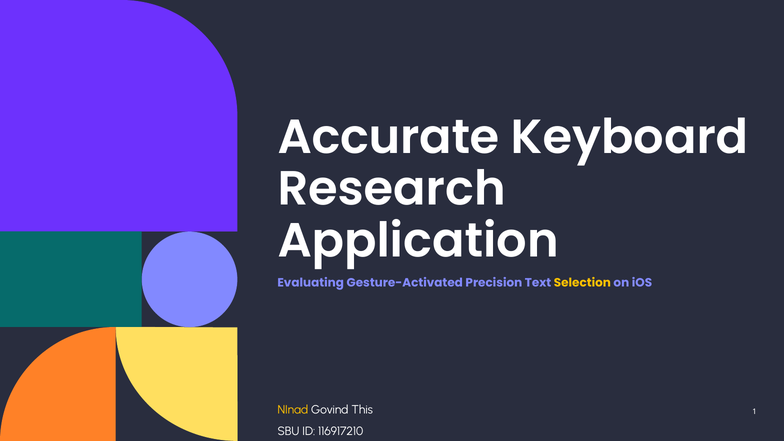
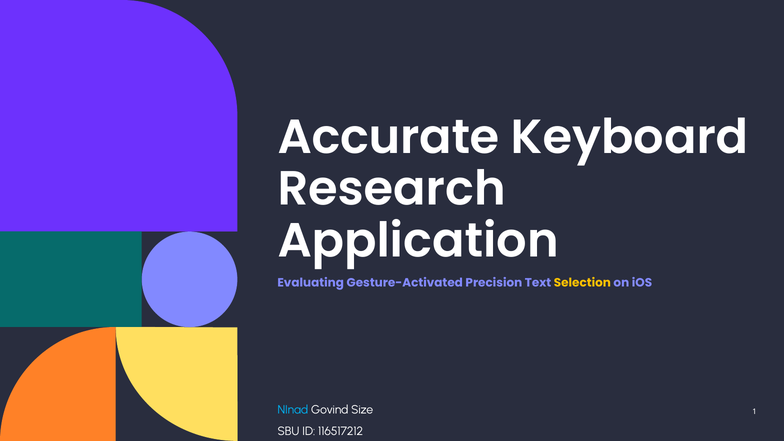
NInad colour: yellow -> light blue
This: This -> Size
116917210: 116917210 -> 116517212
